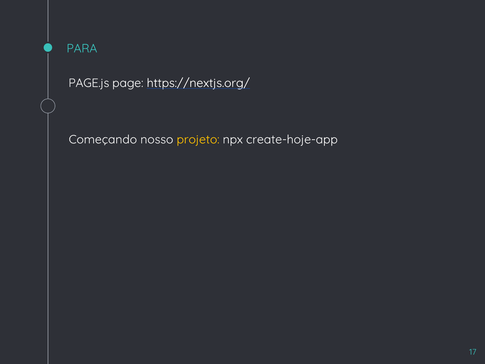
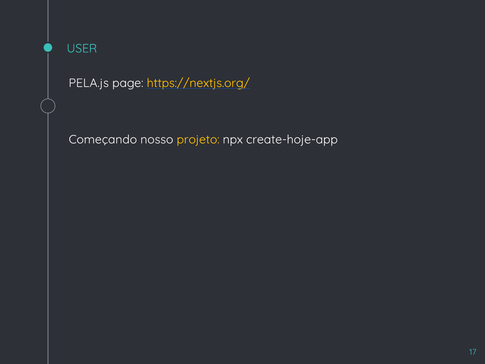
PARA: PARA -> USER
PAGE.js: PAGE.js -> PELA.js
https://nextjs.org/ colour: white -> yellow
